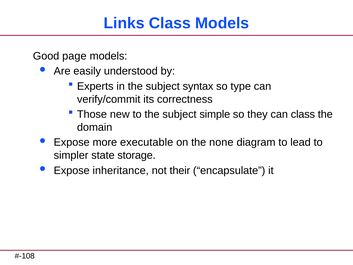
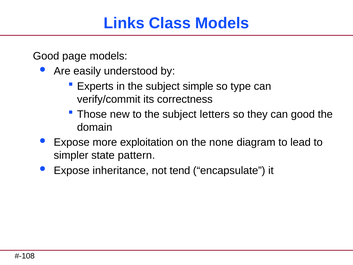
syntax: syntax -> simple
simple: simple -> letters
can class: class -> good
executable: executable -> exploitation
storage: storage -> pattern
their: their -> tend
